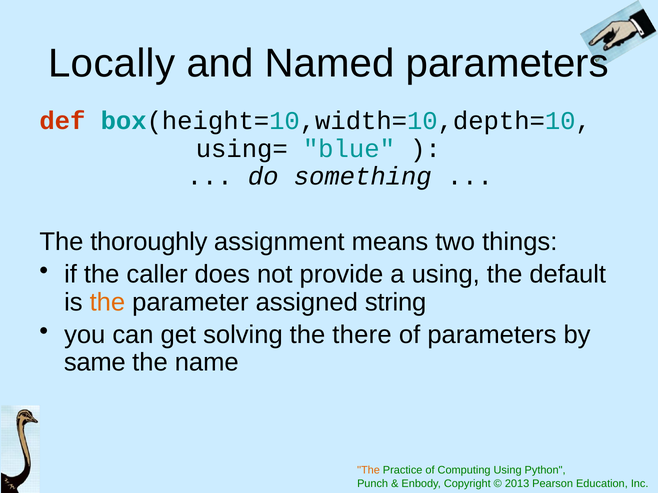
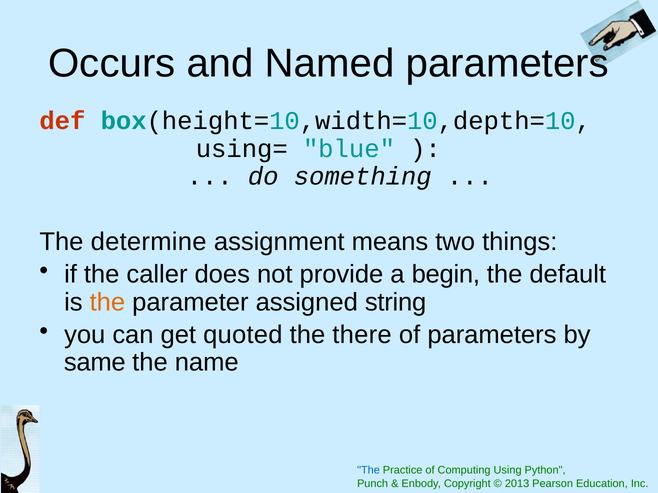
Locally: Locally -> Occurs
thoroughly: thoroughly -> determine
a using: using -> begin
solving: solving -> quoted
The at (368, 471) colour: orange -> blue
